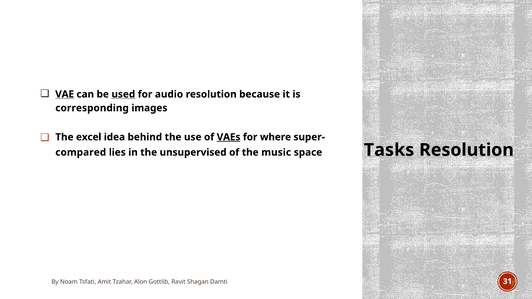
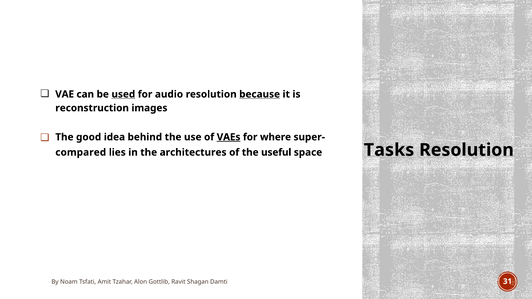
VAE underline: present -> none
because underline: none -> present
corresponding: corresponding -> reconstruction
excel: excel -> good
unsupervised: unsupervised -> architectures
music: music -> useful
